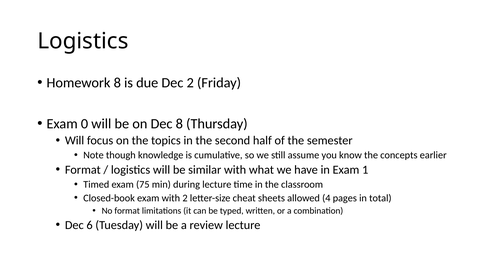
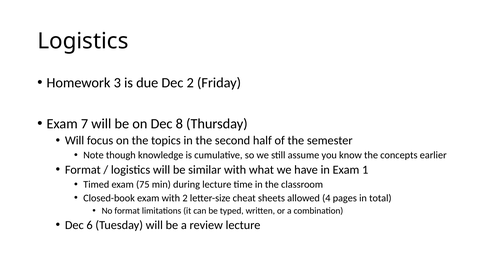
Homework 8: 8 -> 3
0: 0 -> 7
